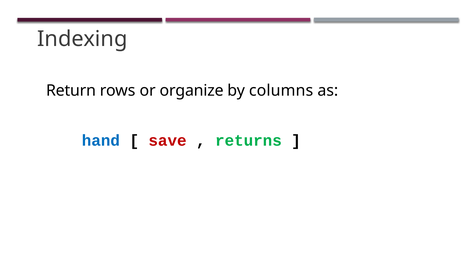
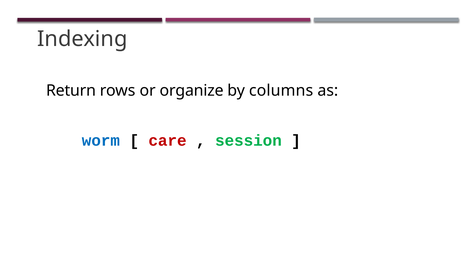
hand: hand -> worm
save: save -> care
returns: returns -> session
